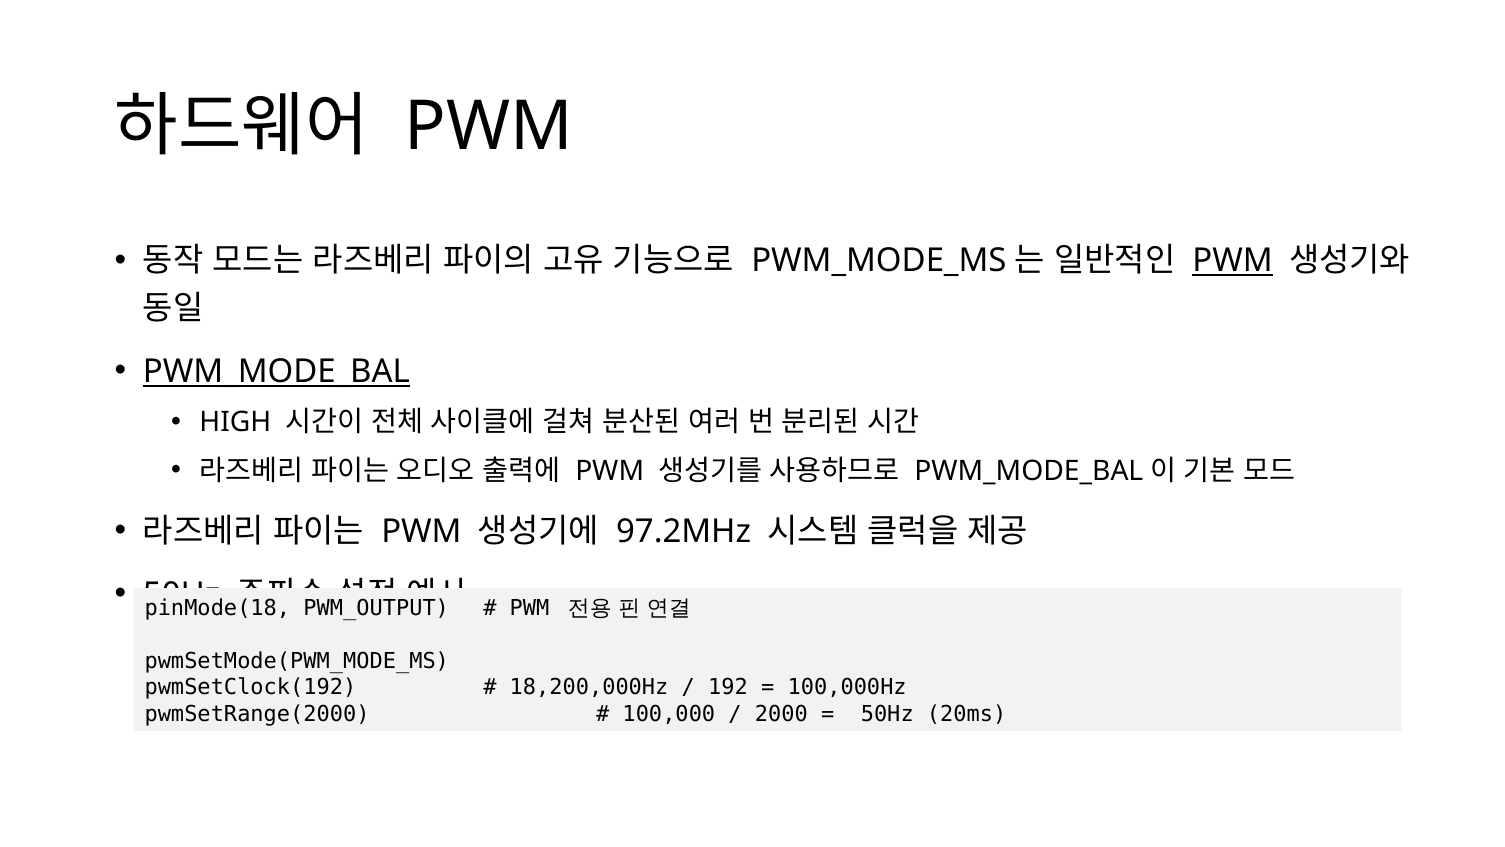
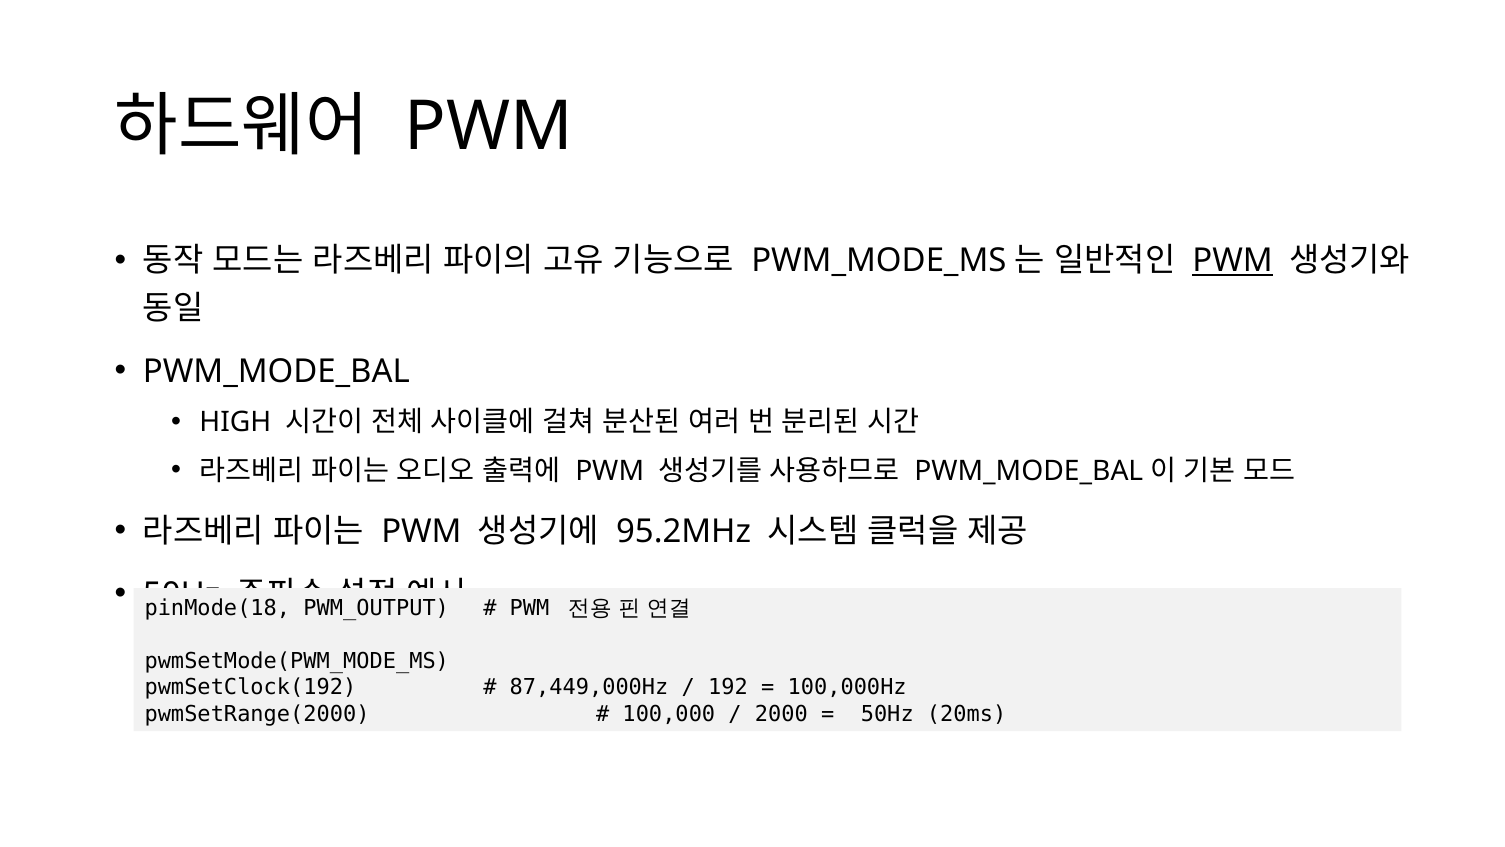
PWM_MODE_BAL underline: present -> none
97.2MHz: 97.2MHz -> 95.2MHz
18,200,000Hz: 18,200,000Hz -> 87,449,000Hz
